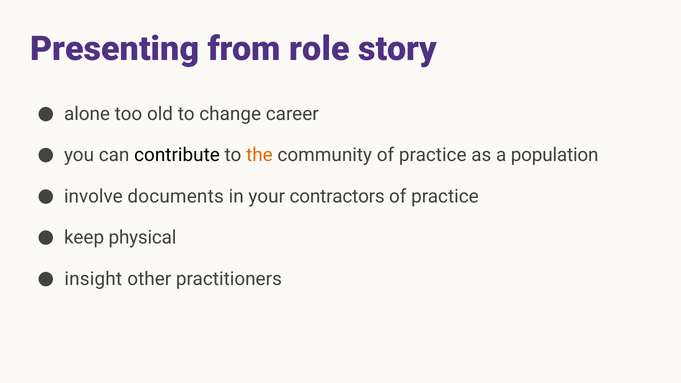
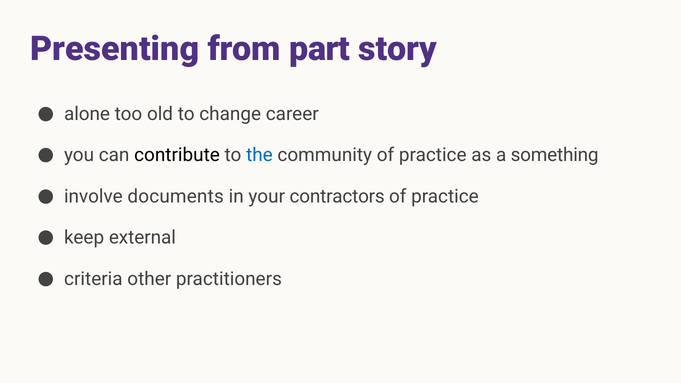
role: role -> part
the colour: orange -> blue
population: population -> something
physical: physical -> external
insight: insight -> criteria
